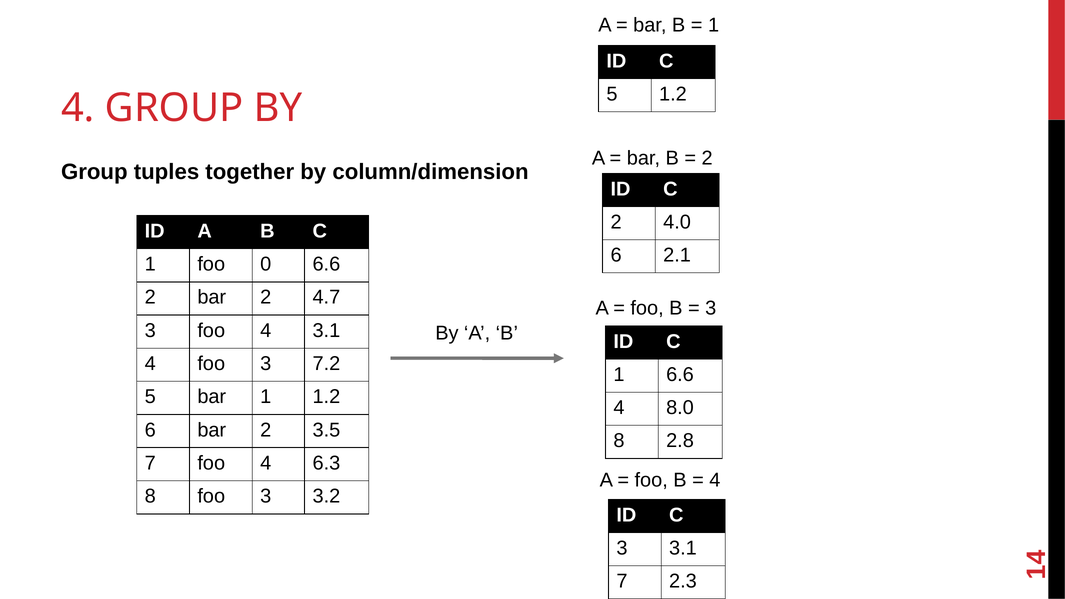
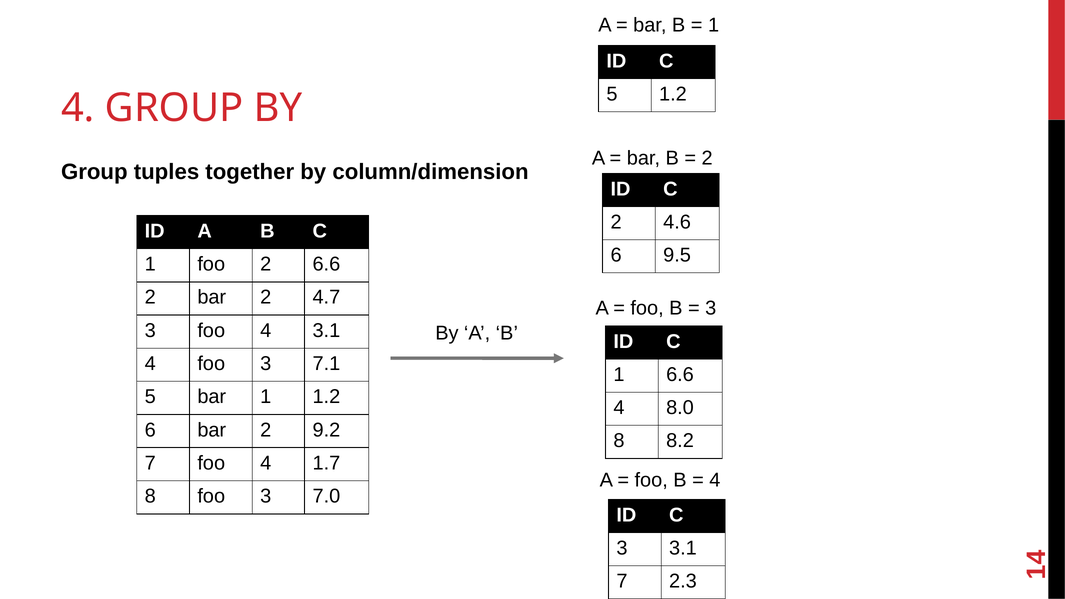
4.0: 4.0 -> 4.6
2.1: 2.1 -> 9.5
foo 0: 0 -> 2
7.2: 7.2 -> 7.1
3.5: 3.5 -> 9.2
2.8: 2.8 -> 8.2
6.3: 6.3 -> 1.7
3.2: 3.2 -> 7.0
